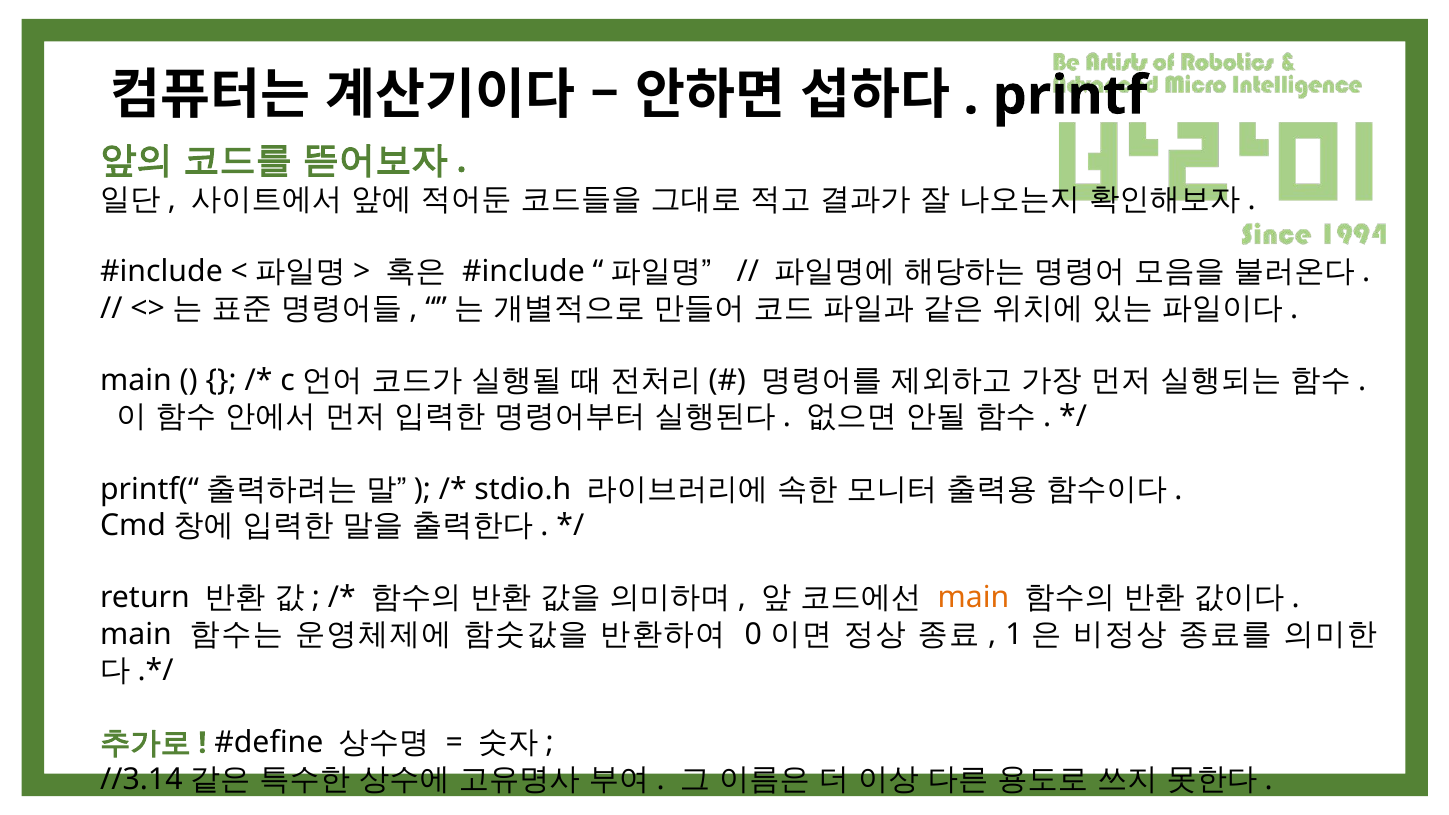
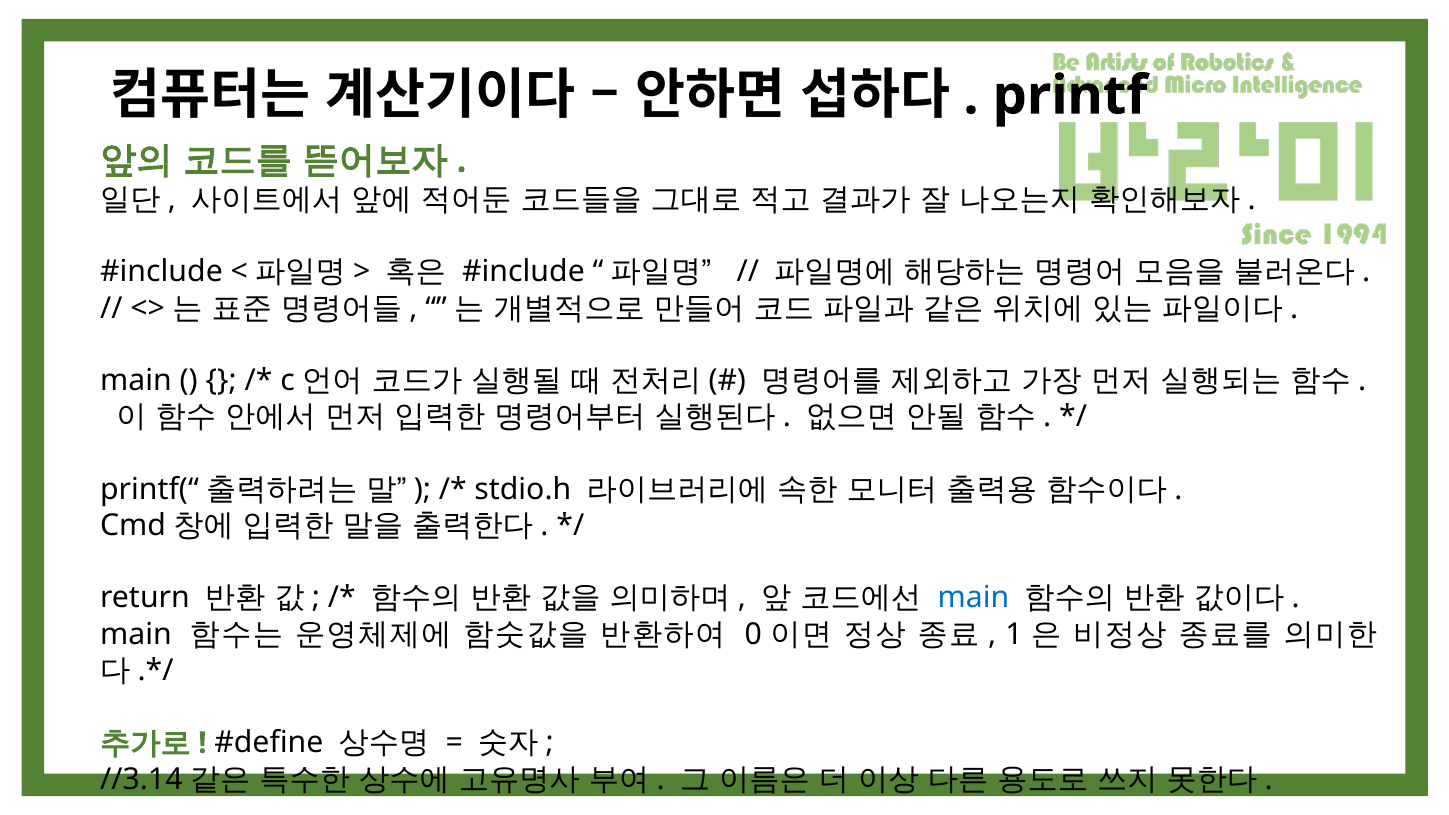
main at (973, 598) colour: orange -> blue
